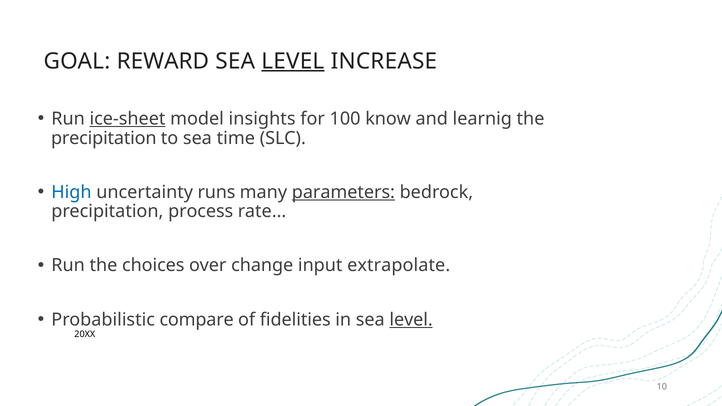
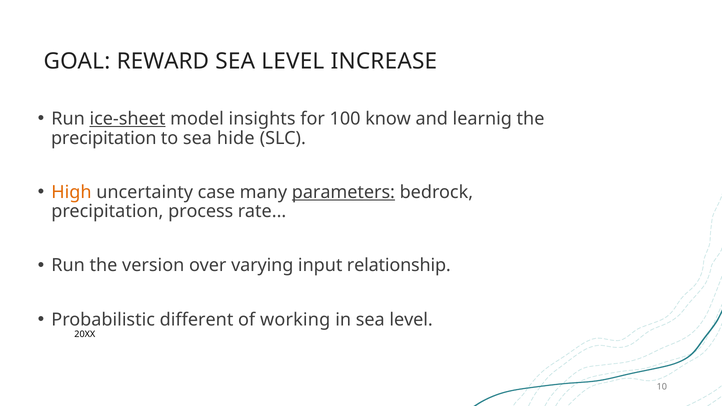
LEVEL at (293, 61) underline: present -> none
time: time -> hide
High colour: blue -> orange
runs: runs -> case
choices: choices -> version
change: change -> varying
extrapolate: extrapolate -> relationship
compare: compare -> different
fidelities: fidelities -> working
level at (411, 320) underline: present -> none
